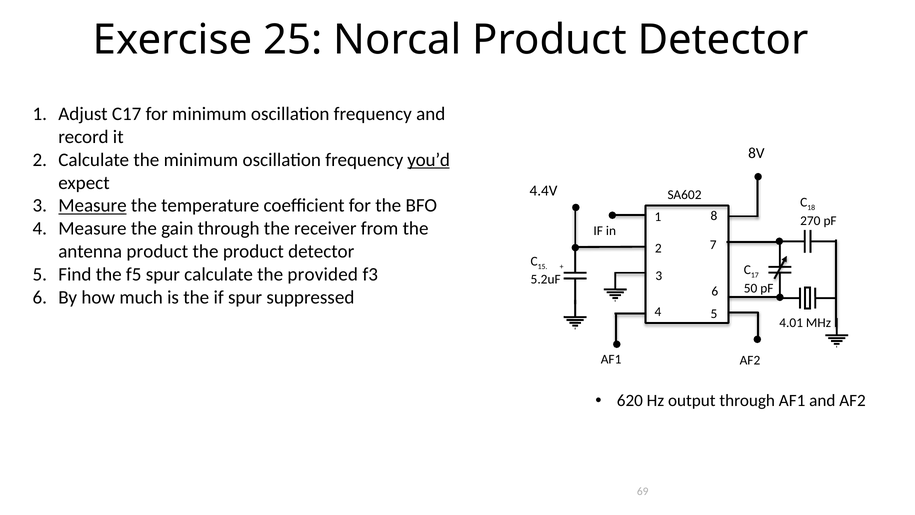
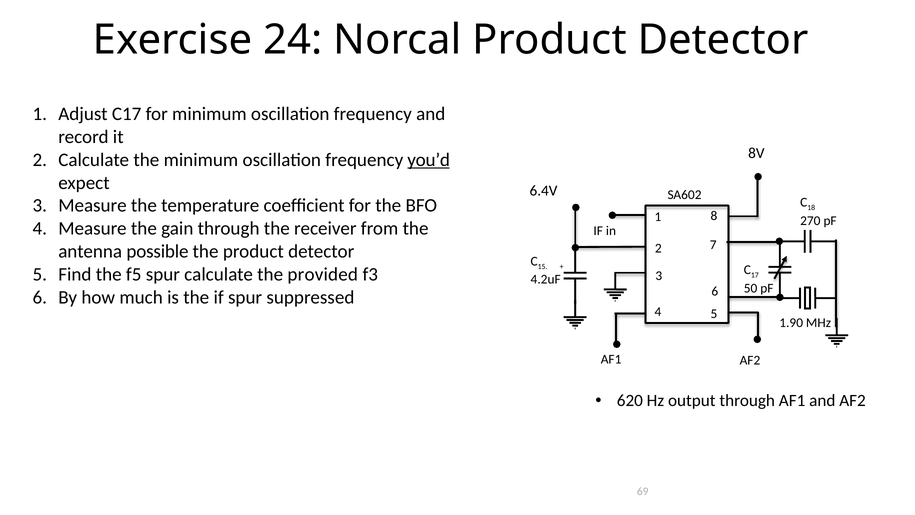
25: 25 -> 24
4.4V: 4.4V -> 6.4V
Measure at (92, 205) underline: present -> none
antenna product: product -> possible
5.2uF: 5.2uF -> 4.2uF
4.01: 4.01 -> 1.90
